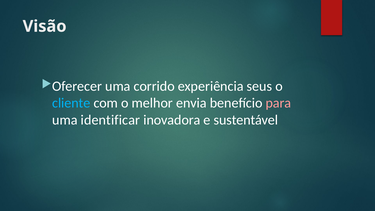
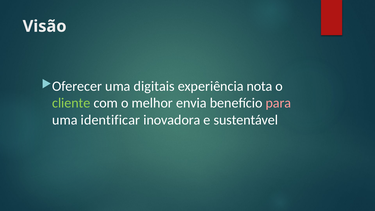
corrido: corrido -> digitais
seus: seus -> nota
cliente colour: light blue -> light green
